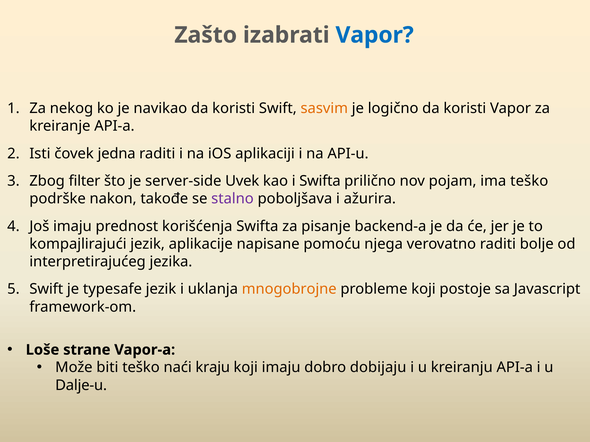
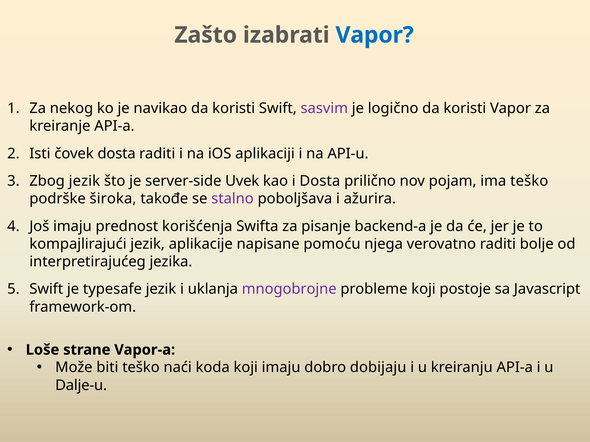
sasvim colour: orange -> purple
čovek jedna: jedna -> dosta
Zbog filter: filter -> jezik
i Swifta: Swifta -> Dosta
nakon: nakon -> široka
mnogobrojne colour: orange -> purple
kraju: kraju -> koda
